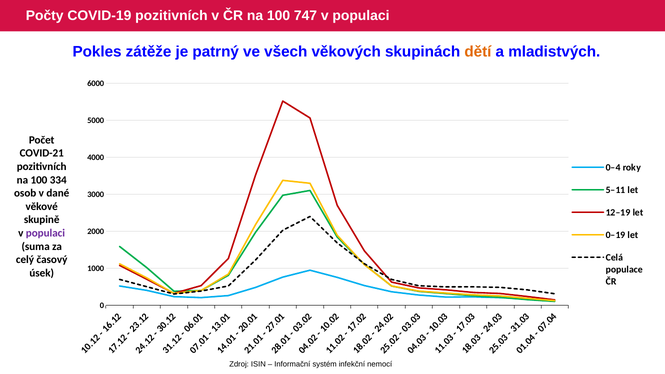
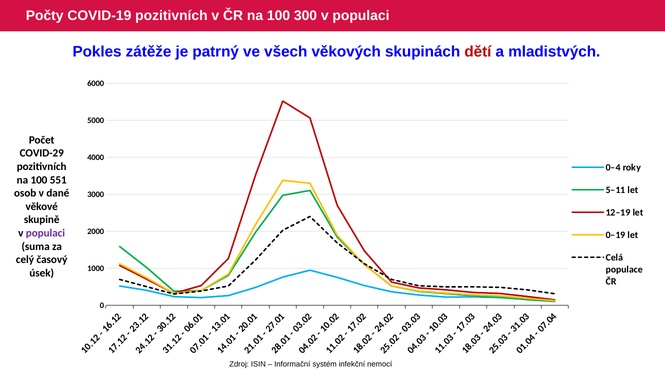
747: 747 -> 300
dětí colour: orange -> red
COVID-21: COVID-21 -> COVID-29
334: 334 -> 551
